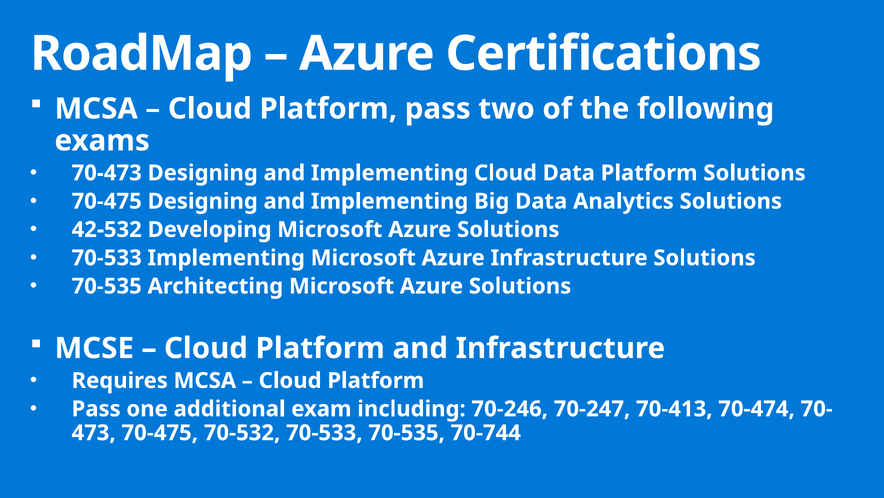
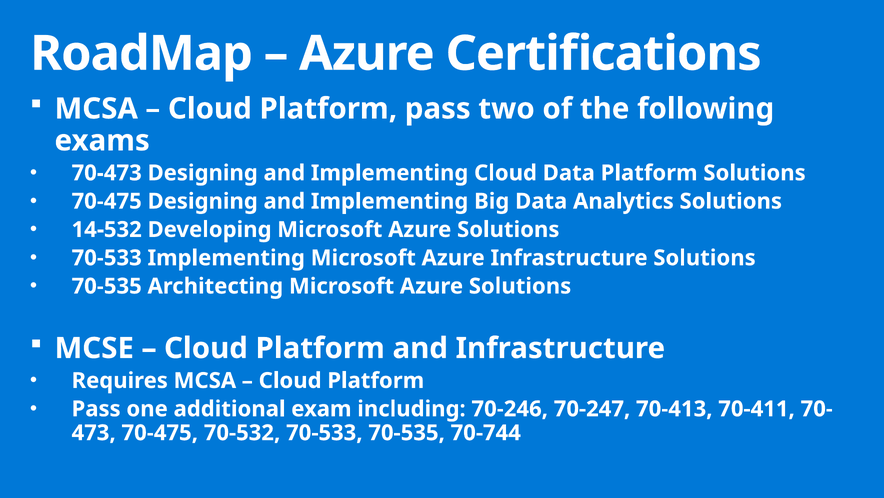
42-532: 42-532 -> 14-532
70-474: 70-474 -> 70-411
